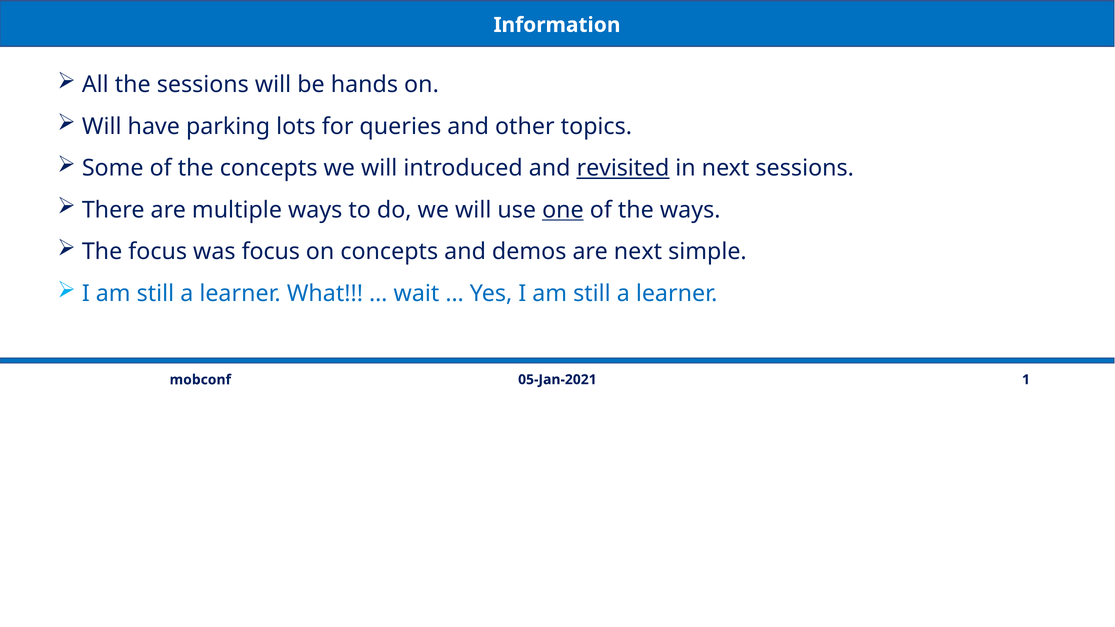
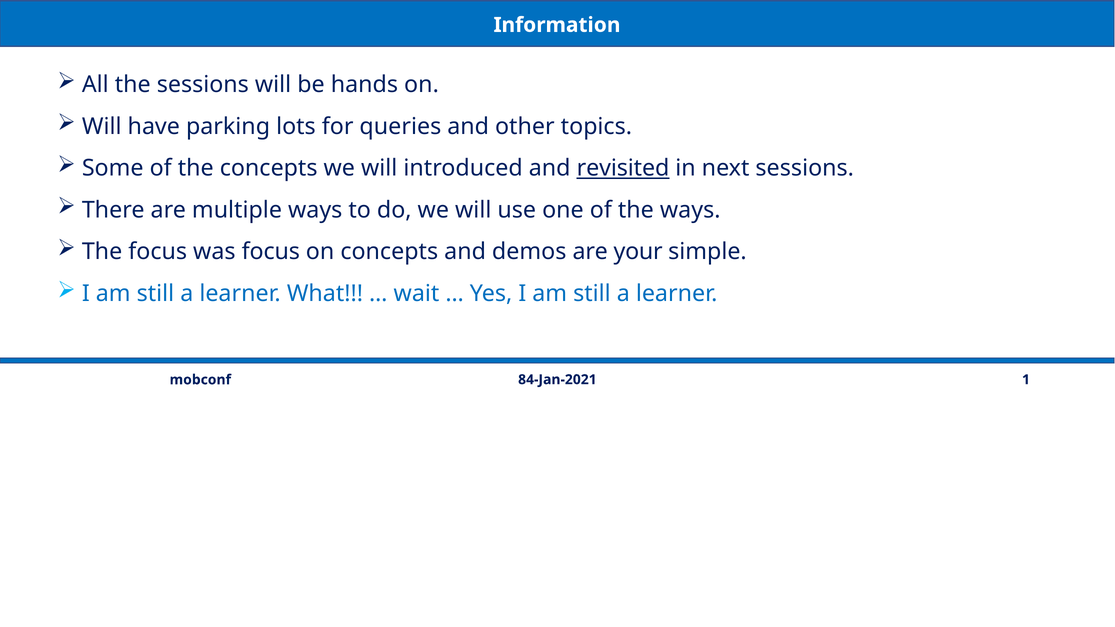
one underline: present -> none
are next: next -> your
05-Jan-2021: 05-Jan-2021 -> 84-Jan-2021
